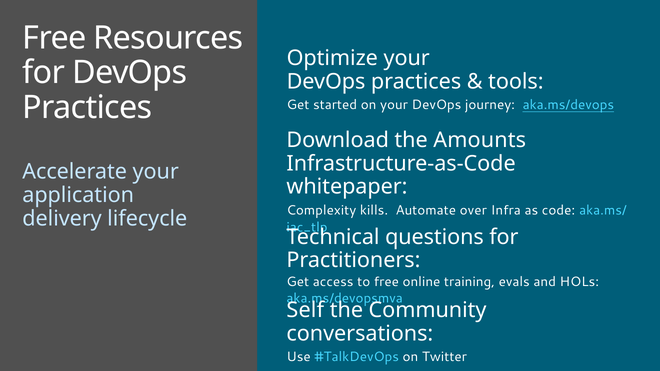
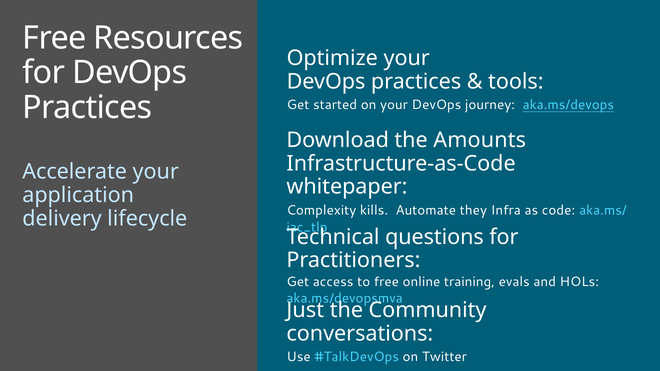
over: over -> they
Self: Self -> Just
